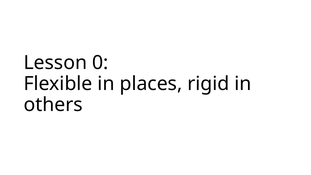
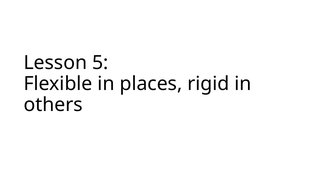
0: 0 -> 5
